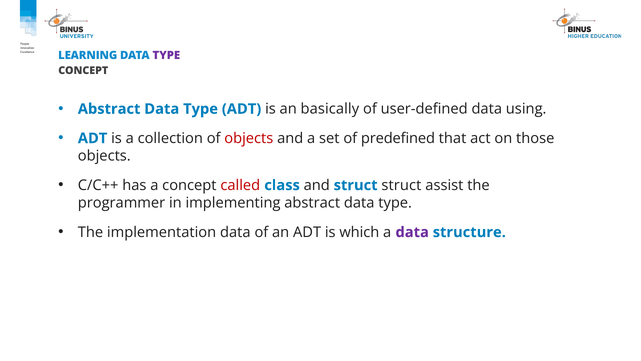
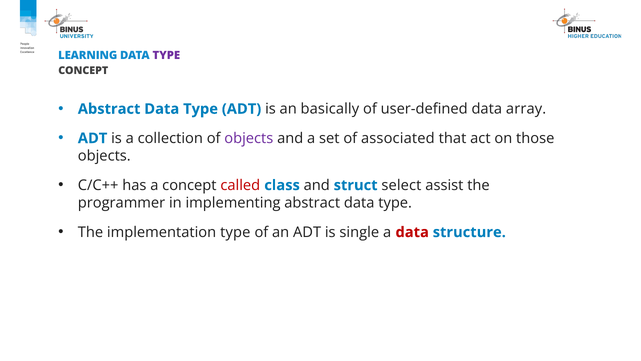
using: using -> array
objects at (249, 138) colour: red -> purple
predefined: predefined -> associated
struct struct: struct -> select
implementation data: data -> type
which: which -> single
data at (412, 232) colour: purple -> red
